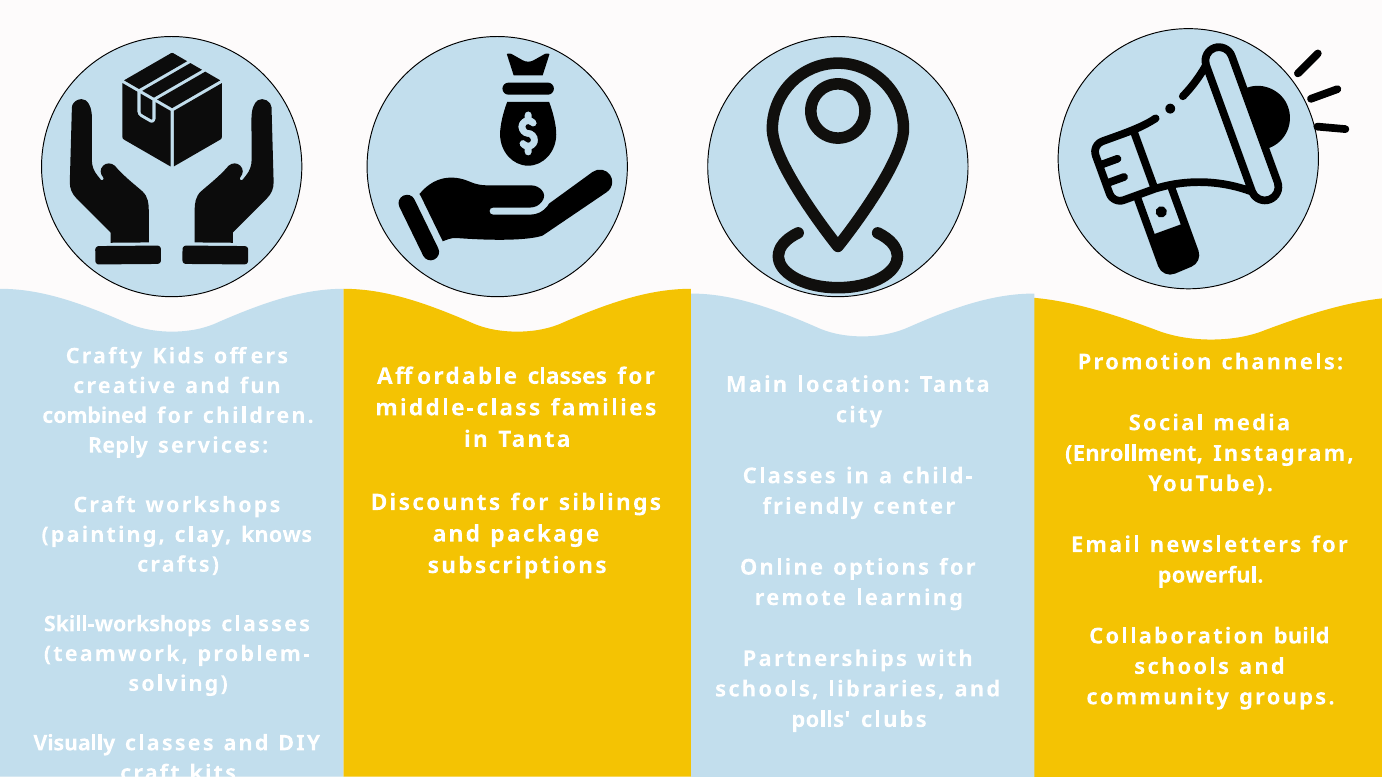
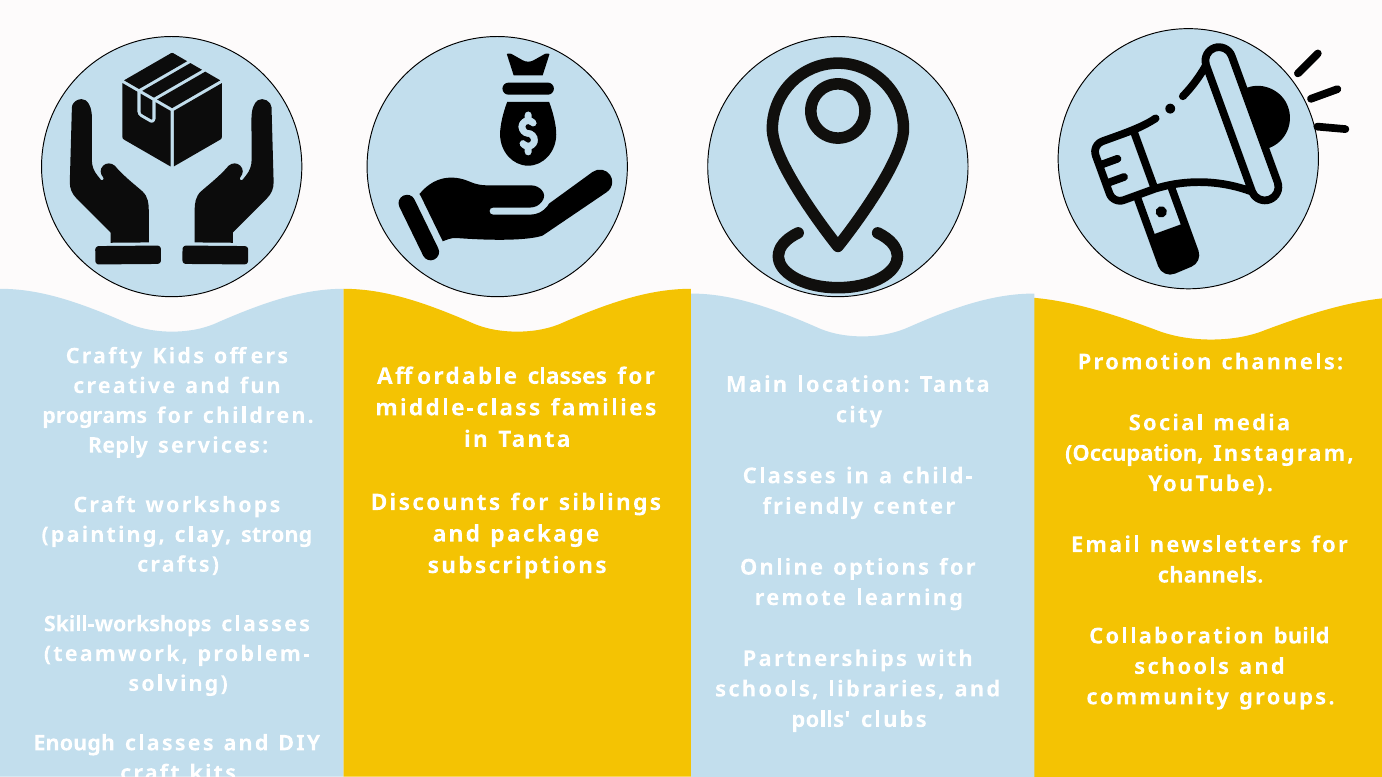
combined: combined -> programs
Enrollment: Enrollment -> Occupation
knows: knows -> strong
powerful at (1211, 576): powerful -> channels
Visually: Visually -> Enough
